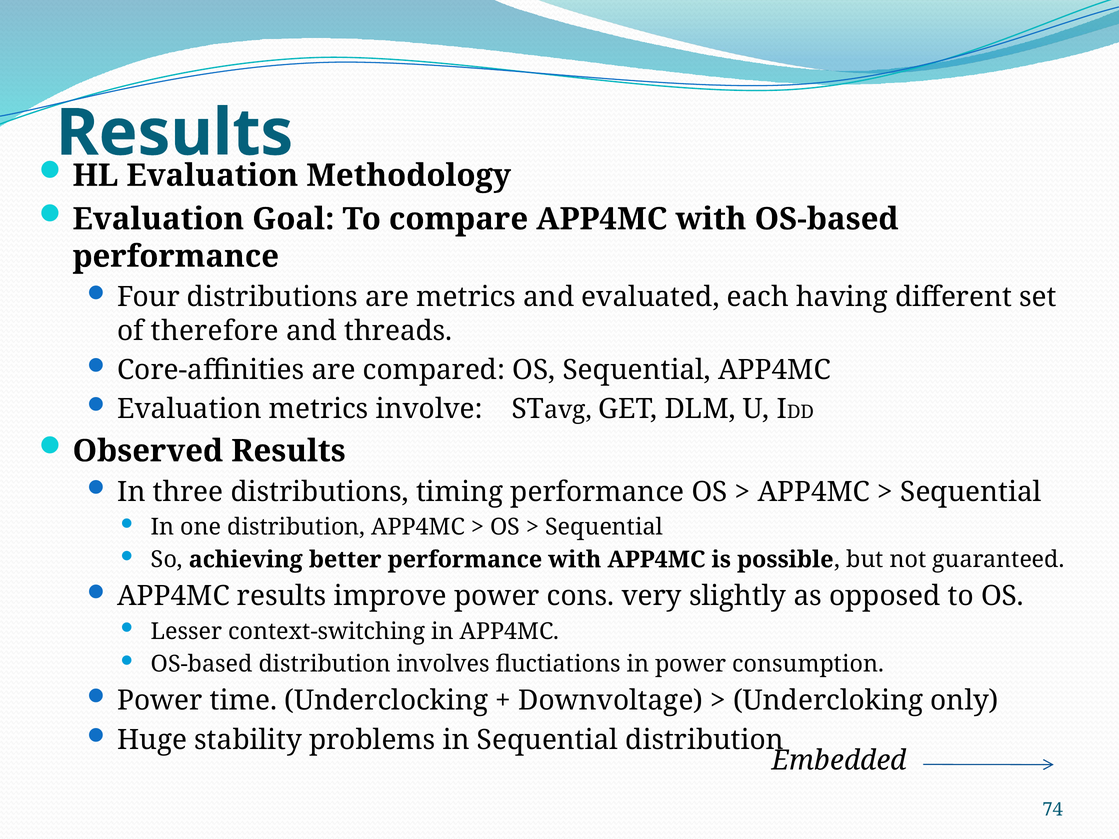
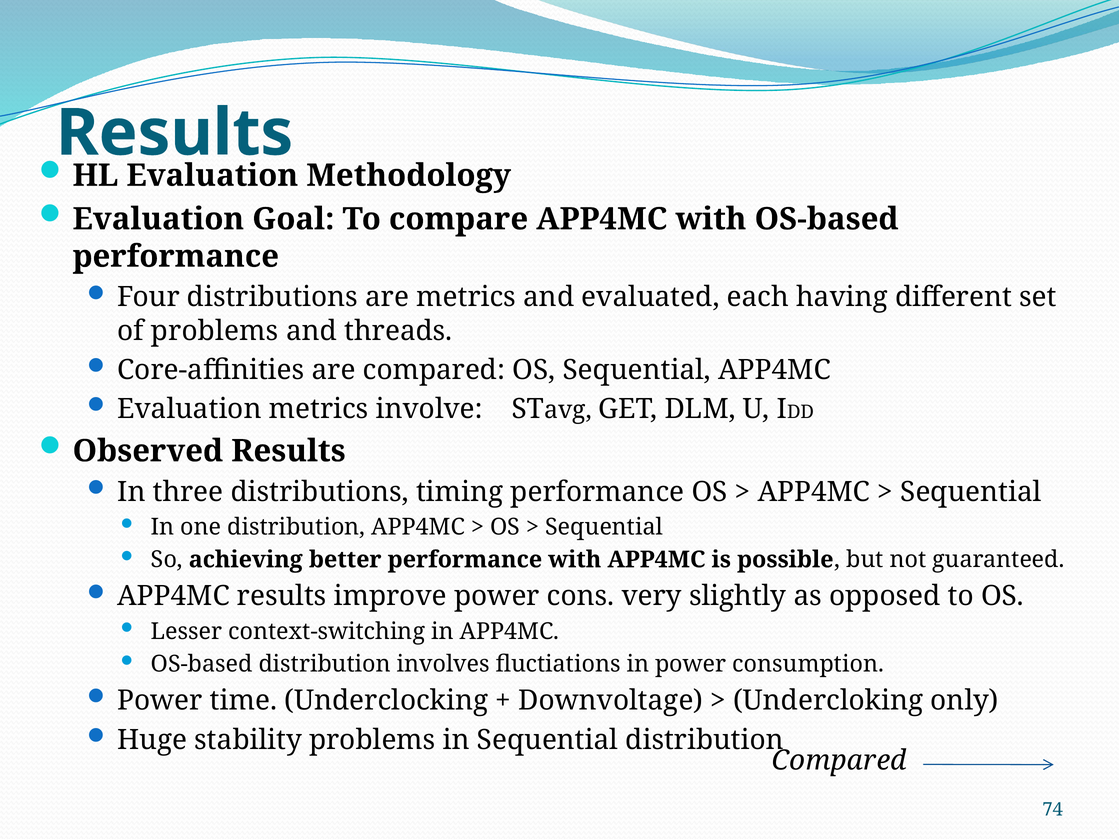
of therefore: therefore -> problems
Embedded at (839, 761): Embedded -> Compared
